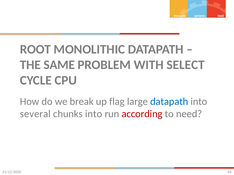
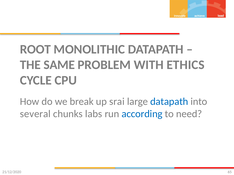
SELECT: SELECT -> ETHICS
flag: flag -> srai
chunks into: into -> labs
according colour: red -> blue
